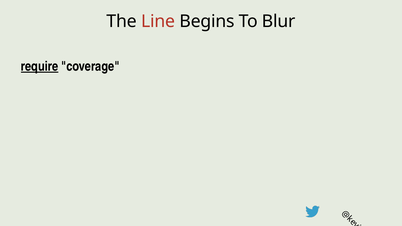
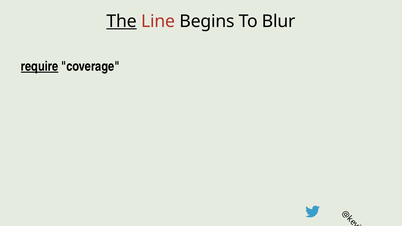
The underline: none -> present
